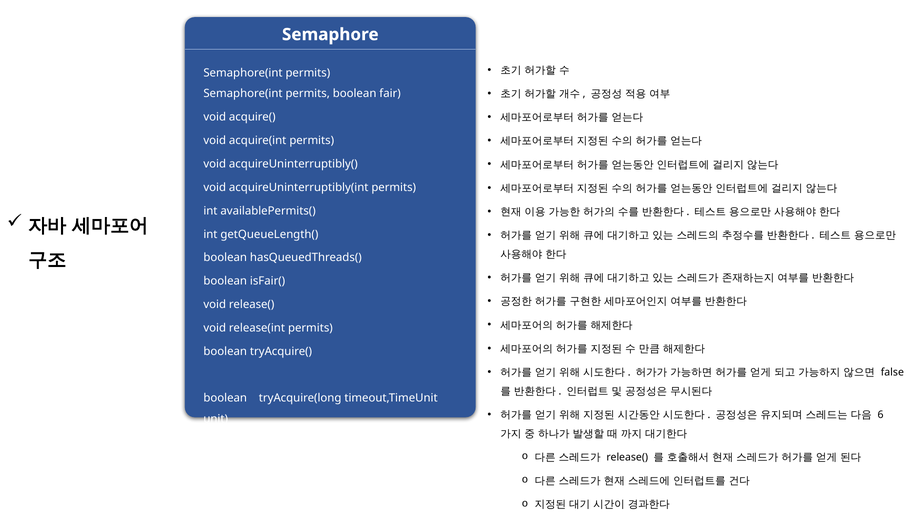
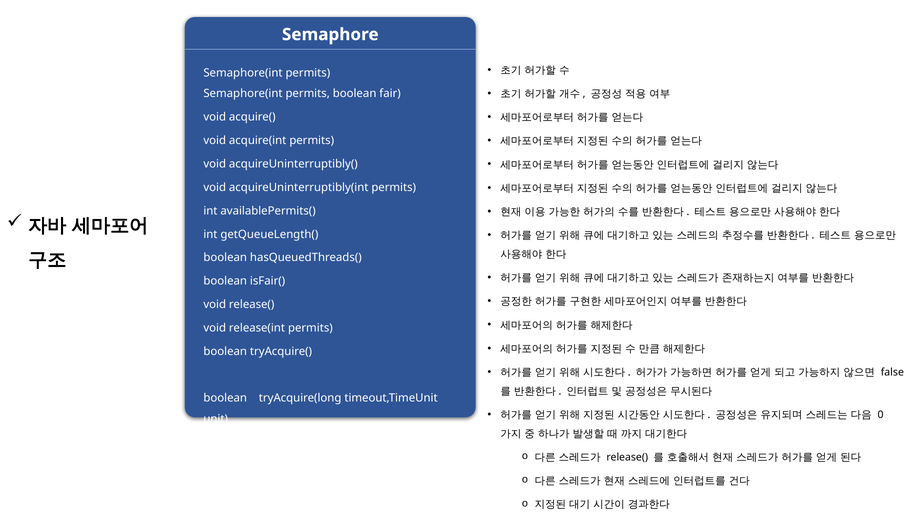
6: 6 -> 0
